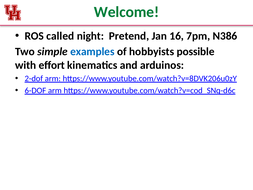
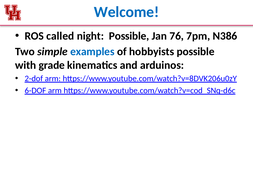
Welcome colour: green -> blue
night Pretend: Pretend -> Possible
16: 16 -> 76
effort: effort -> grade
